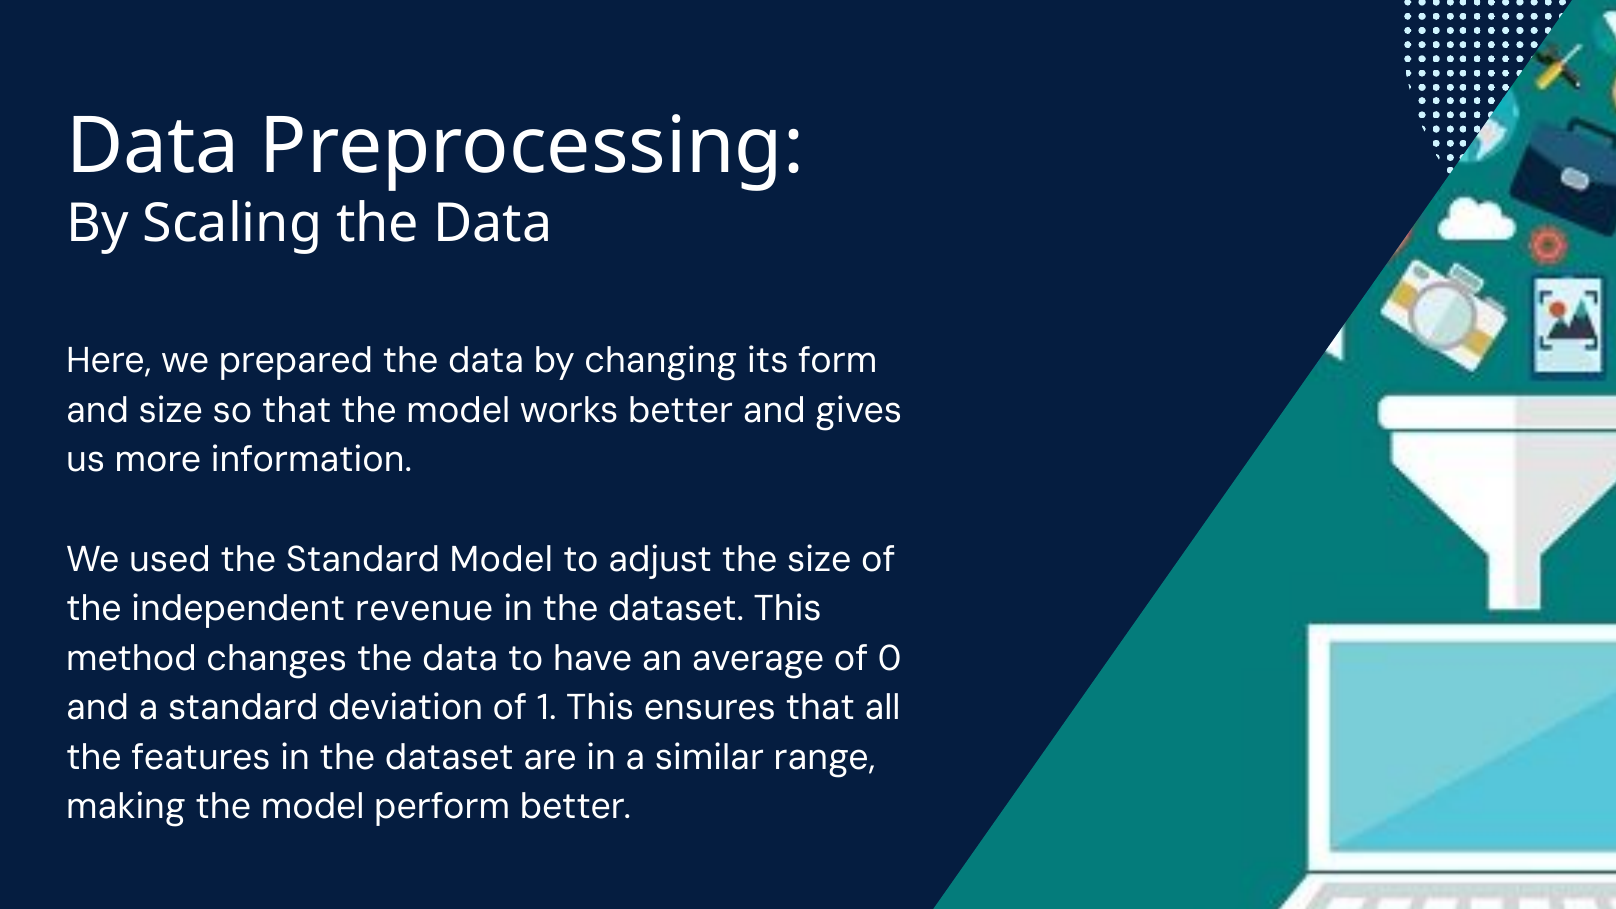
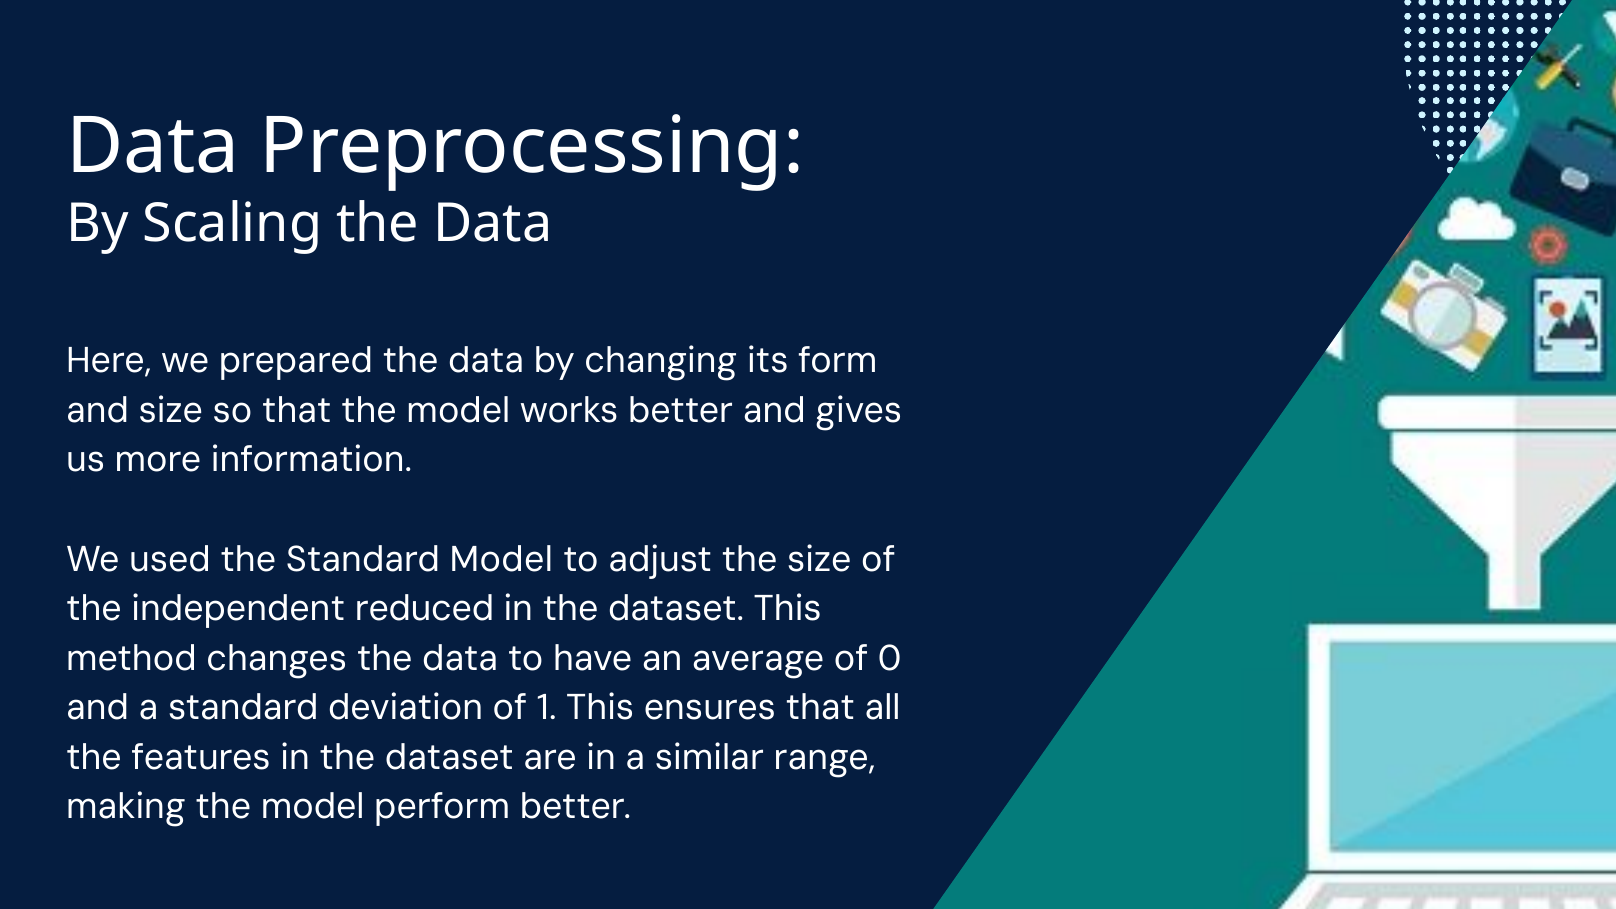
revenue: revenue -> reduced
